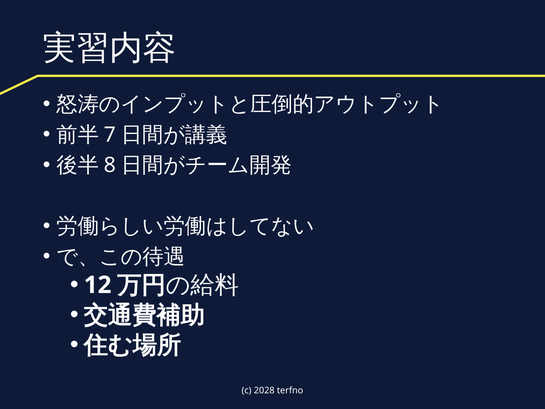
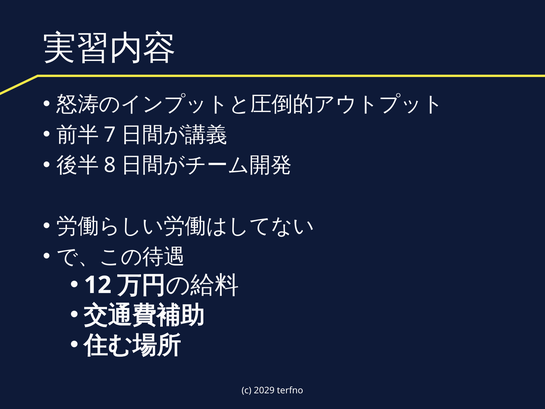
2028: 2028 -> 2029
